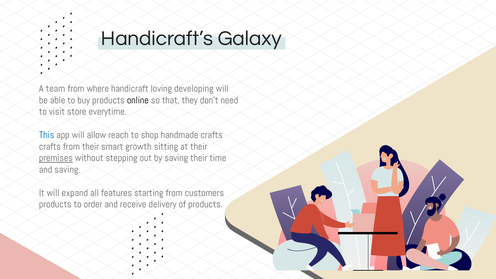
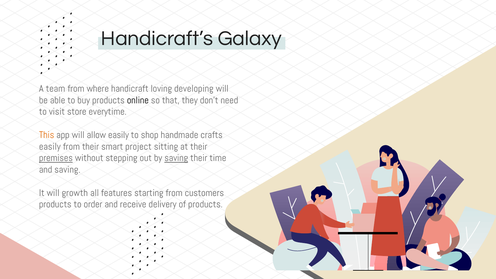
This colour: blue -> orange
allow reach: reach -> easily
crafts at (50, 147): crafts -> easily
growth: growth -> project
saving at (176, 158) underline: none -> present
expand: expand -> growth
